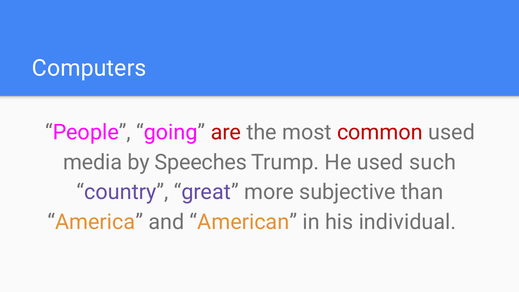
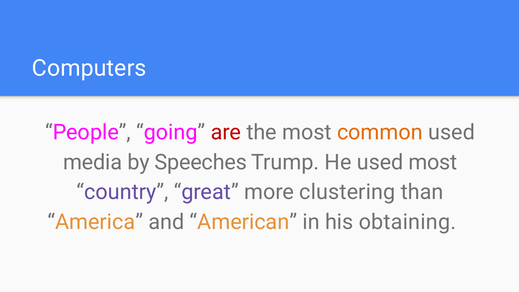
common colour: red -> orange
used such: such -> most
subjective: subjective -> clustering
individual: individual -> obtaining
